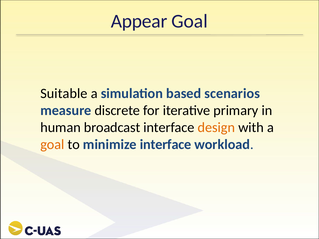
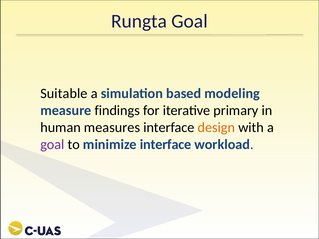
Appear: Appear -> Rungta
scenarios: scenarios -> modeling
discrete: discrete -> findings
broadcast: broadcast -> measures
goal at (52, 145) colour: orange -> purple
